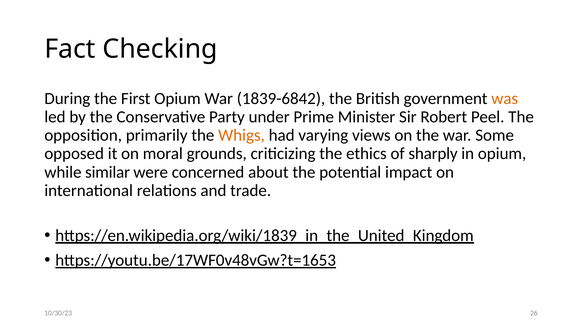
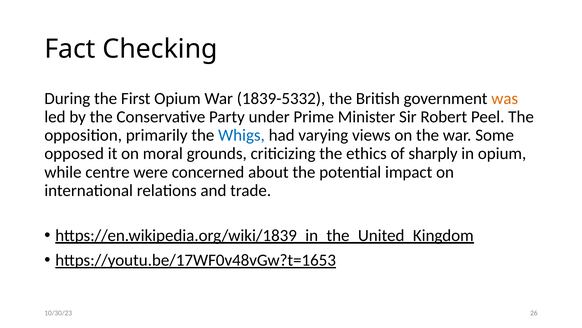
1839-6842: 1839-6842 -> 1839-5332
Whigs colour: orange -> blue
similar: similar -> centre
